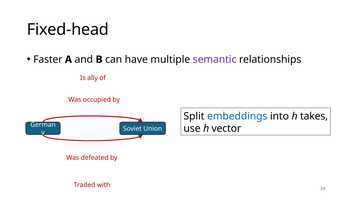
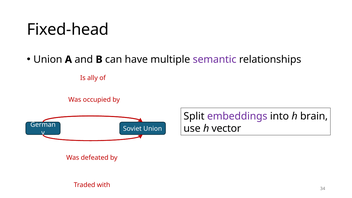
Faster at (48, 60): Faster -> Union
embeddings colour: blue -> purple
takes: takes -> brain
